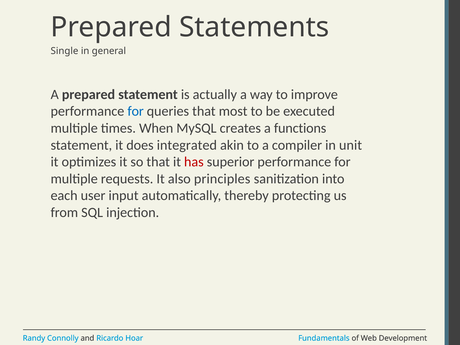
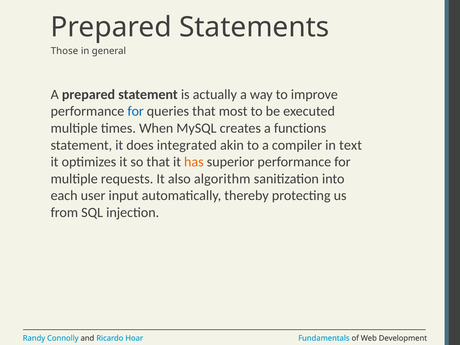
Single: Single -> Those
unit: unit -> text
has colour: red -> orange
principles: principles -> algorithm
